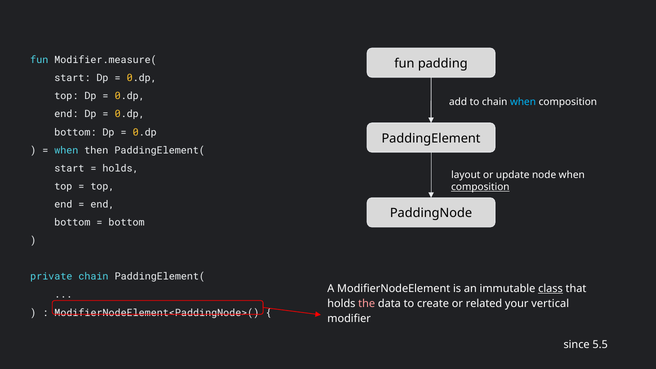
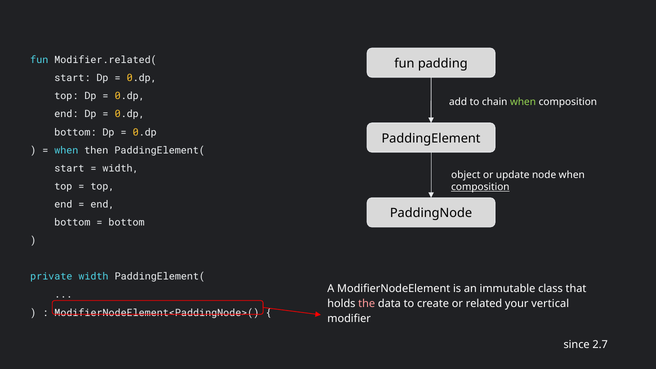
Modifier.measure(: Modifier.measure( -> Modifier.related(
when at (523, 102) colour: light blue -> light green
holds at (121, 168): holds -> width
layout: layout -> object
private chain: chain -> width
class underline: present -> none
5.5: 5.5 -> 2.7
